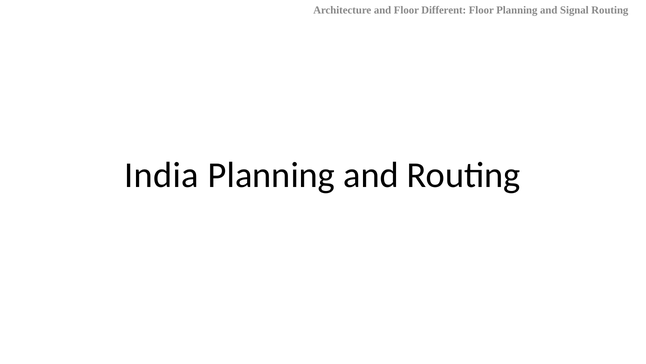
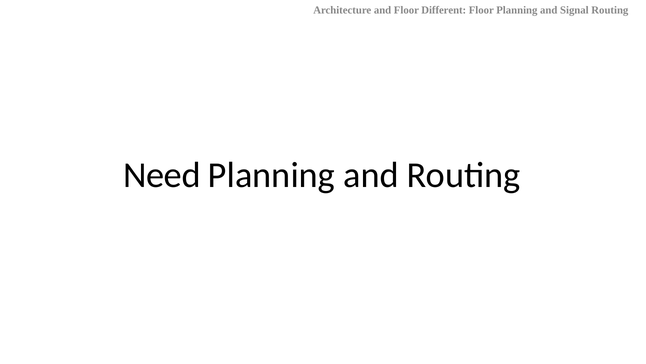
India: India -> Need
